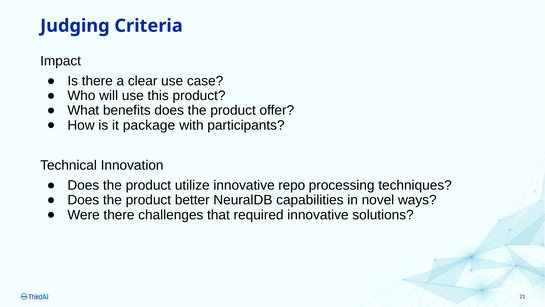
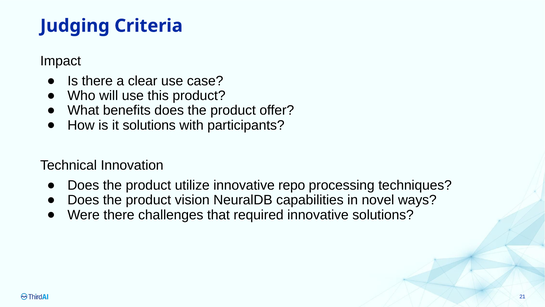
it package: package -> solutions
better: better -> vision
